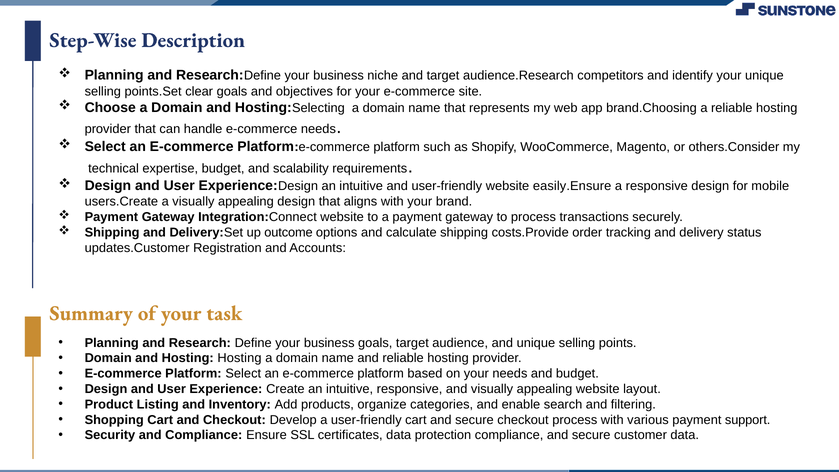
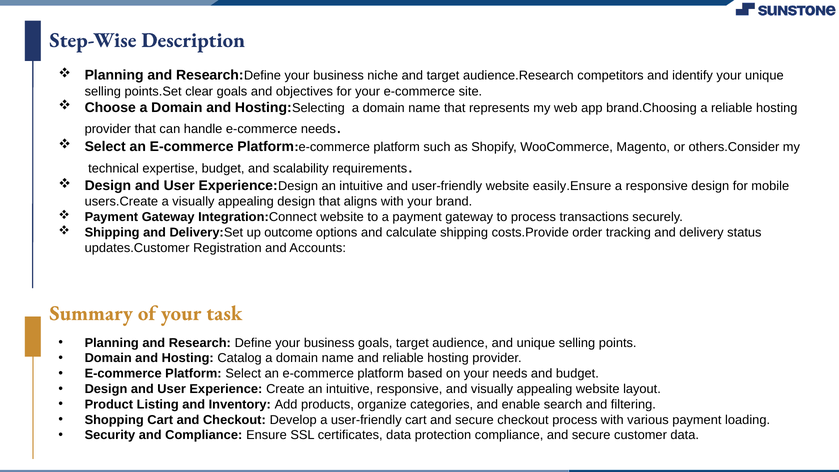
Hosting Hosting: Hosting -> Catalog
support: support -> loading
